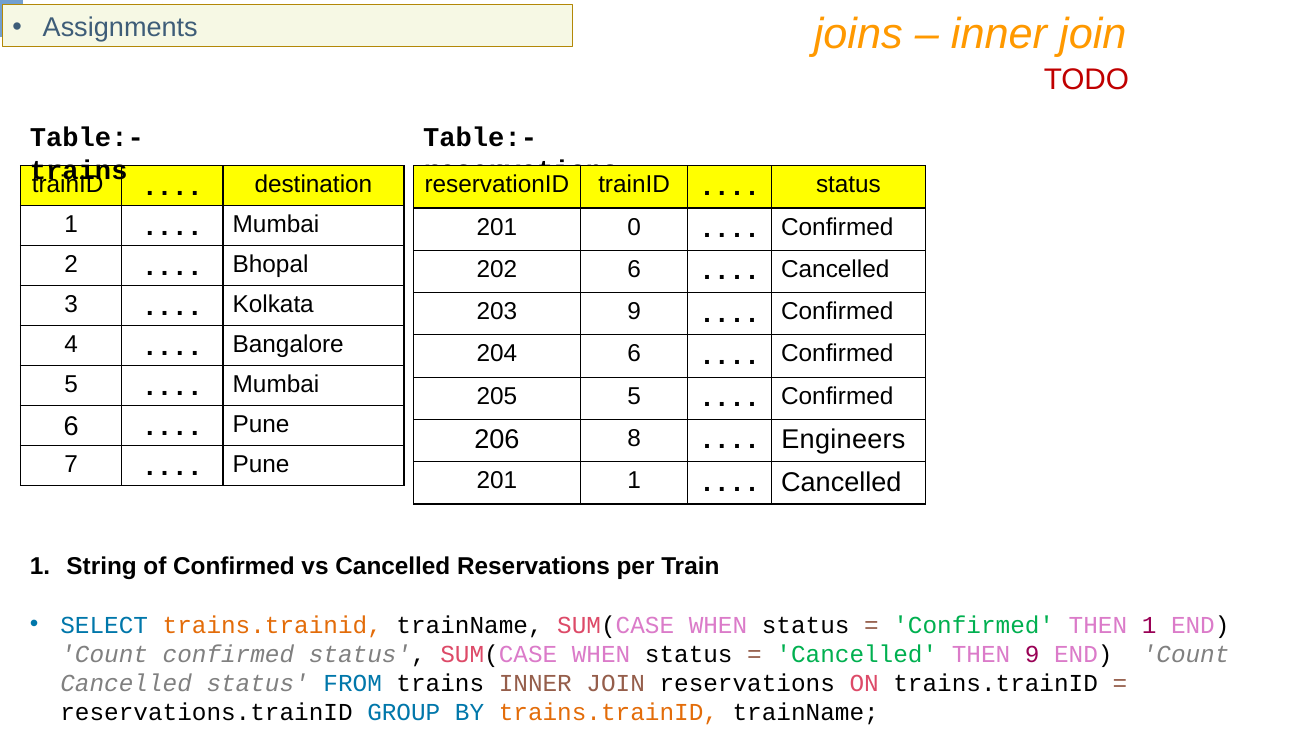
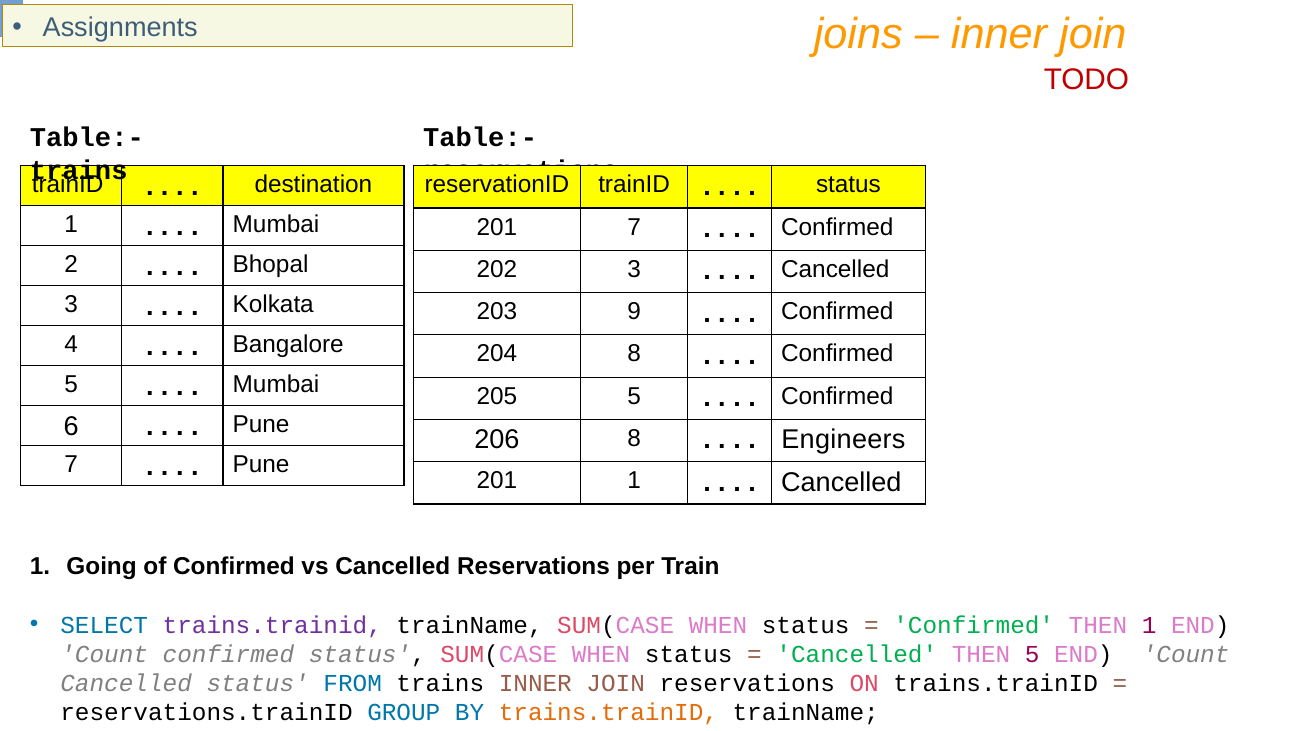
201 0: 0 -> 7
202 6: 6 -> 3
204 6: 6 -> 8
String: String -> Going
trains.trainid at (272, 625) colour: orange -> purple
THEN 9: 9 -> 5
